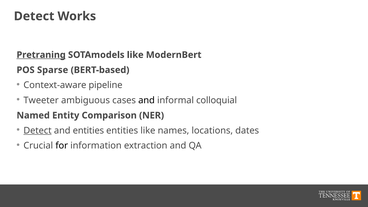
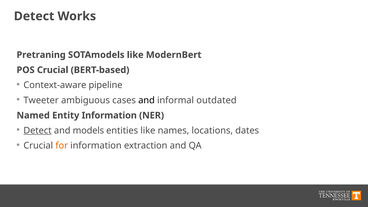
Pretraning underline: present -> none
POS Sparse: Sparse -> Crucial
colloquial: colloquial -> outdated
Entity Comparison: Comparison -> Information
and entities: entities -> models
for colour: black -> orange
